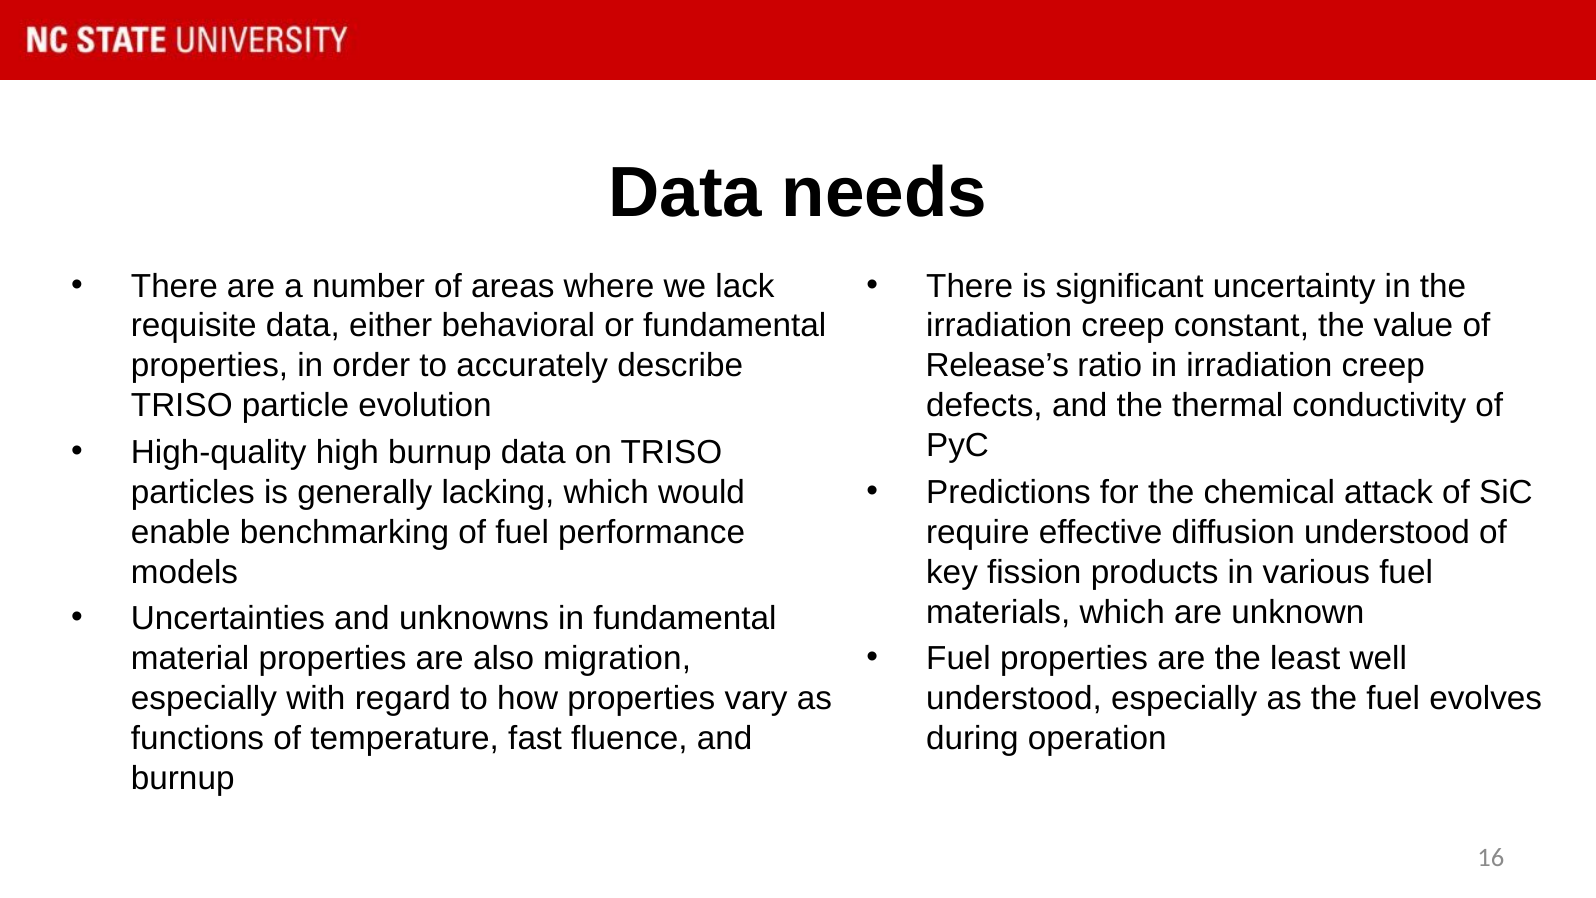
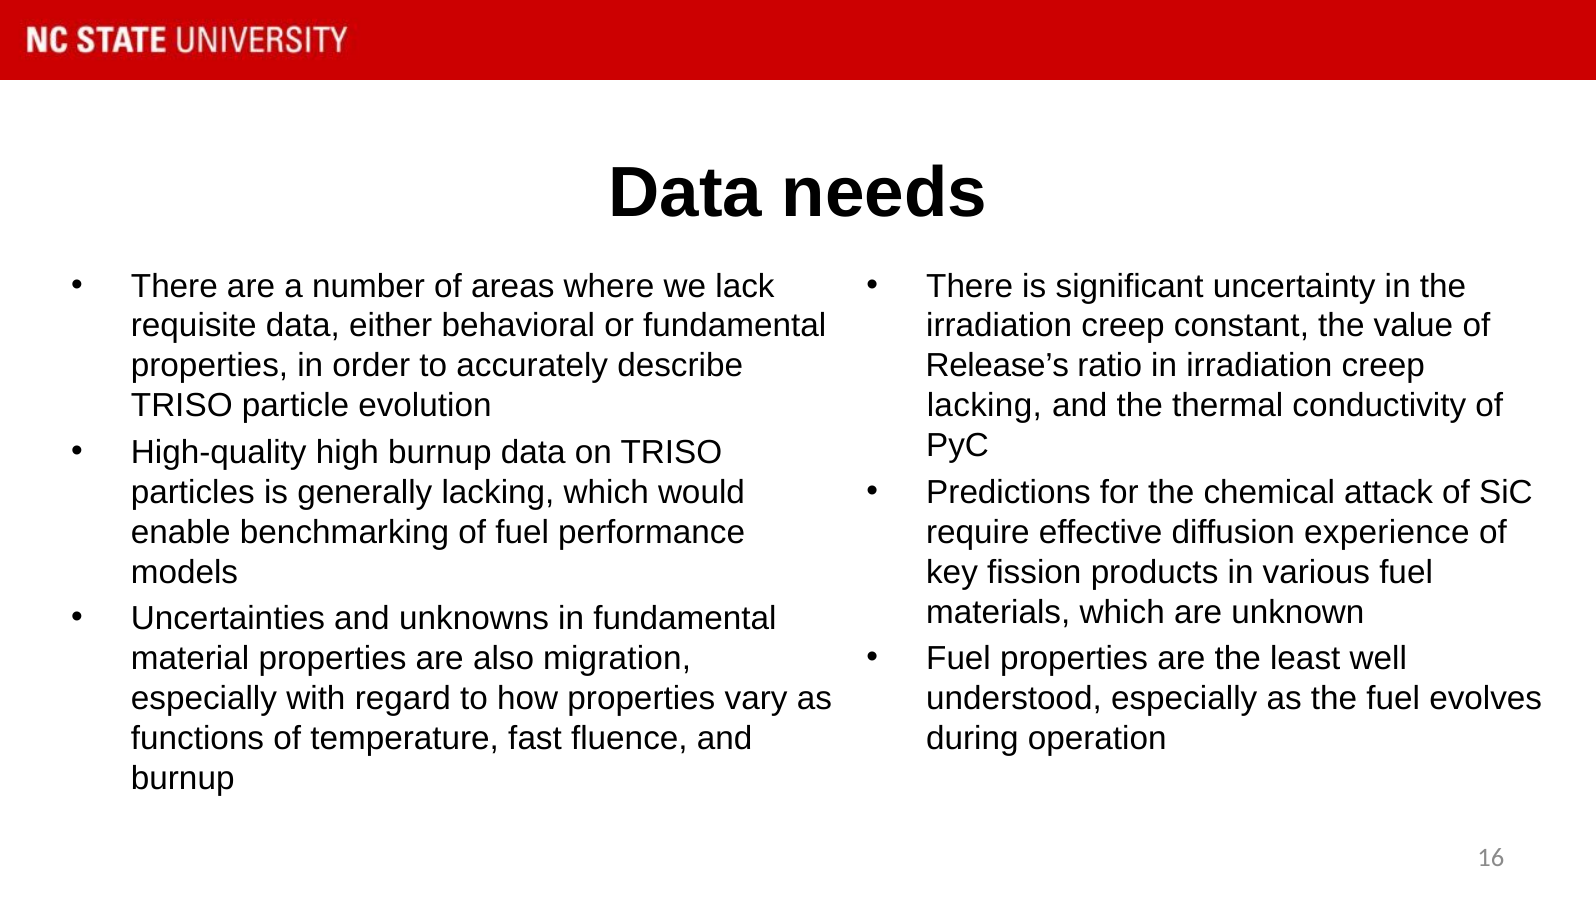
defects at (984, 406): defects -> lacking
diffusion understood: understood -> experience
